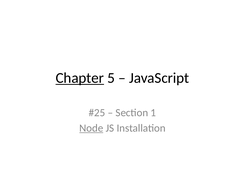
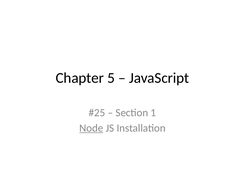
Chapter underline: present -> none
